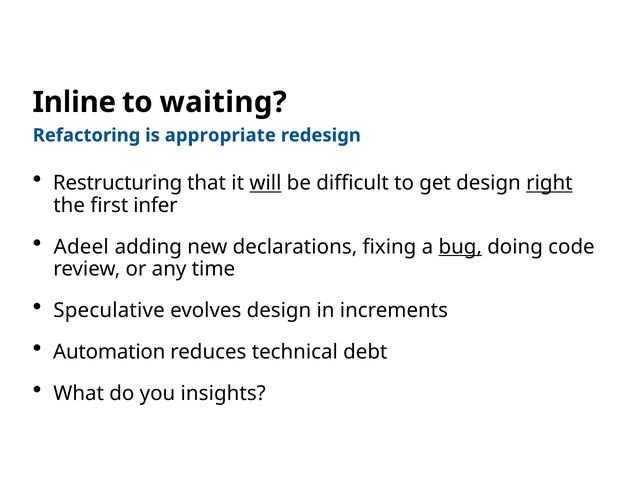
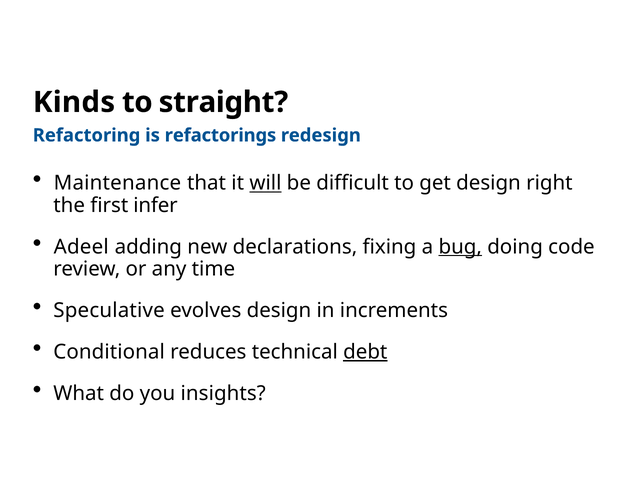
Inline: Inline -> Kinds
waiting: waiting -> straight
appropriate: appropriate -> refactorings
Restructuring: Restructuring -> Maintenance
right underline: present -> none
Automation: Automation -> Conditional
debt underline: none -> present
